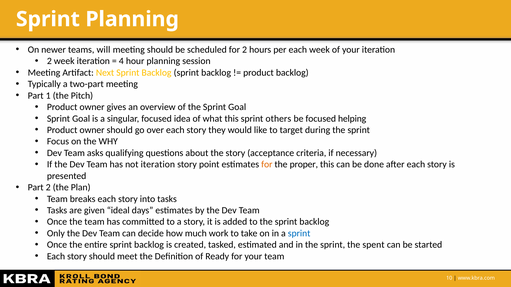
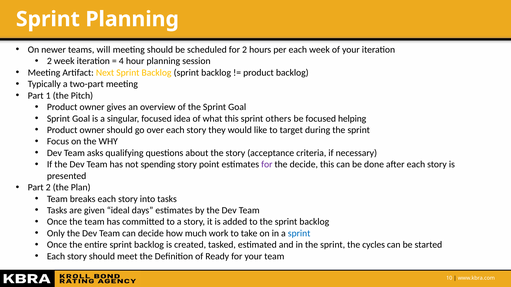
not iteration: iteration -> spending
for at (267, 165) colour: orange -> purple
the proper: proper -> decide
spent: spent -> cycles
